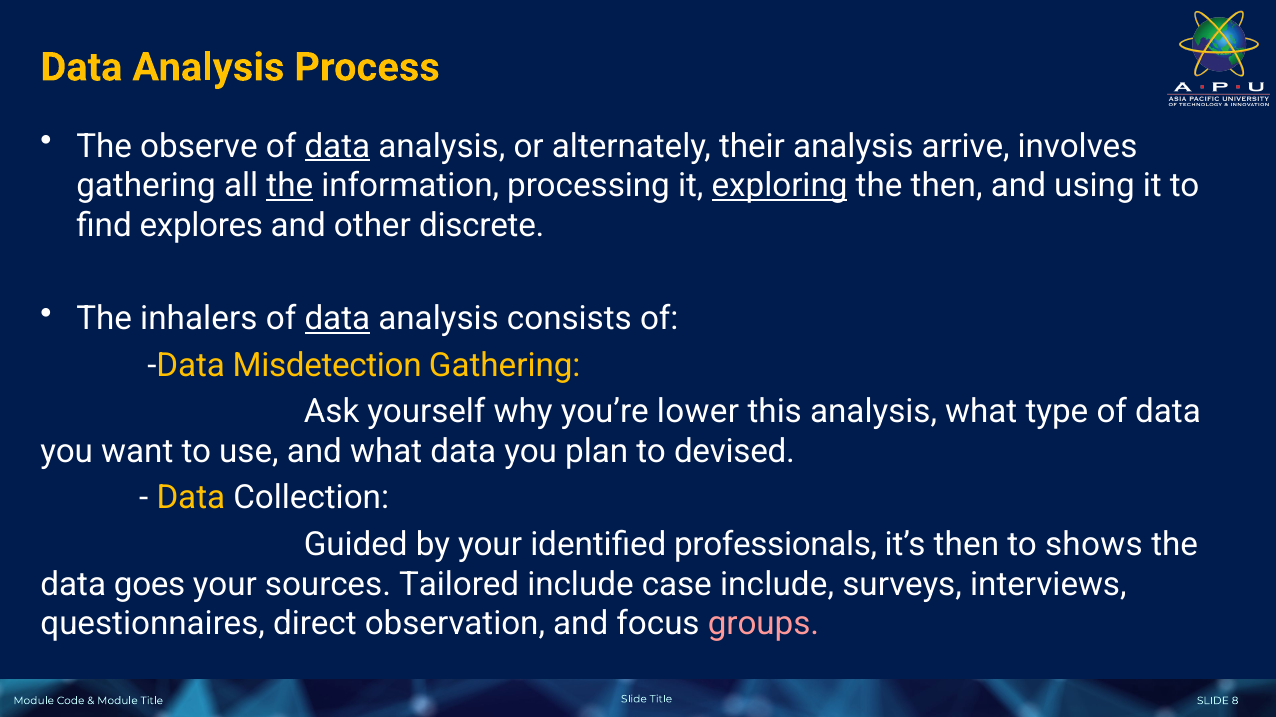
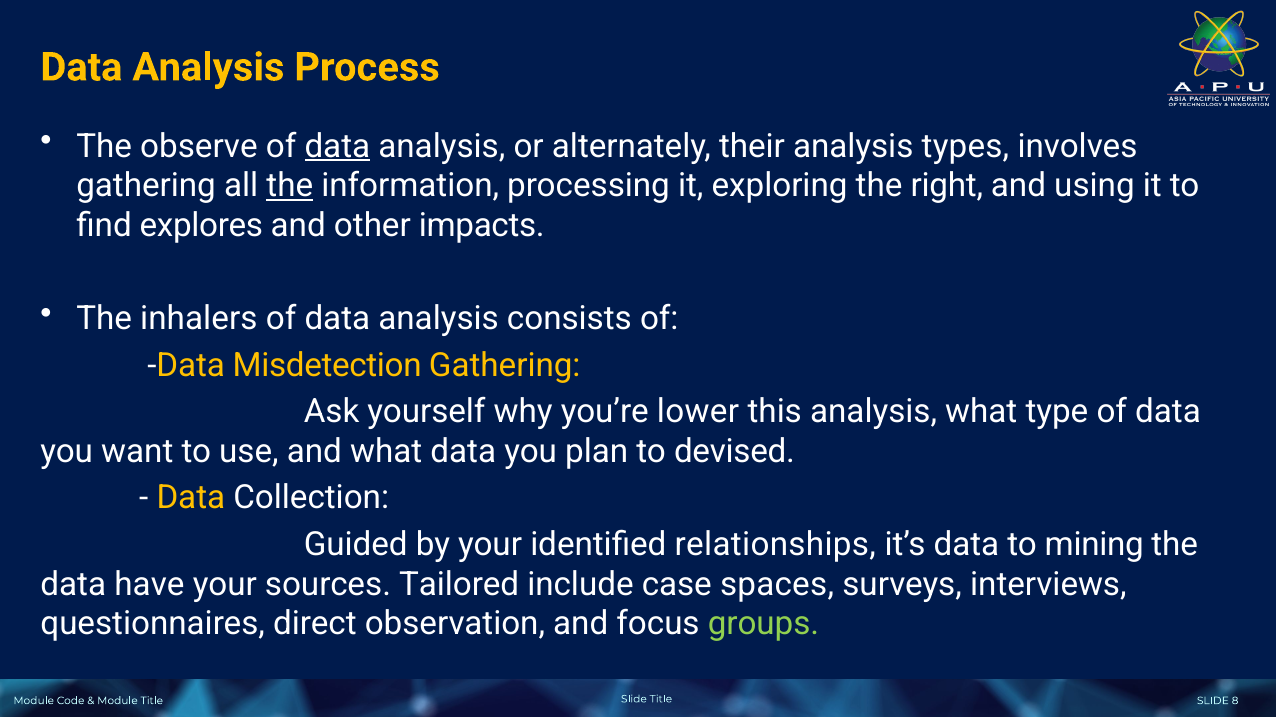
arrive: arrive -> types
exploring underline: present -> none
the then: then -> right
discrete: discrete -> impacts
data at (337, 319) underline: present -> none
professionals: professionals -> relationships
it’s then: then -> data
shows: shows -> mining
goes: goes -> have
case include: include -> spaces
groups colour: pink -> light green
